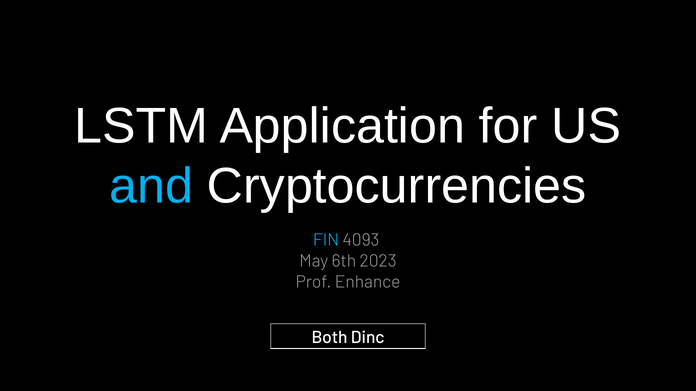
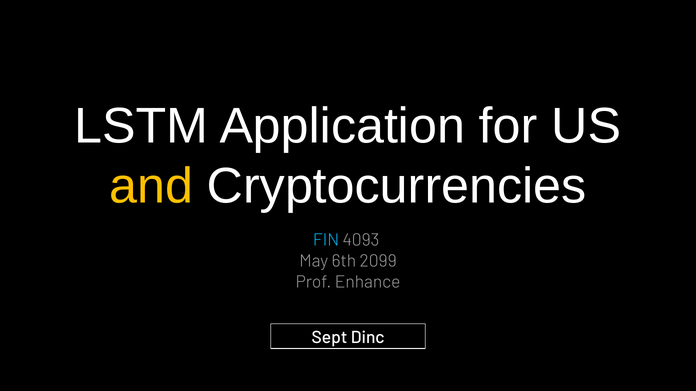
and colour: light blue -> yellow
2023: 2023 -> 2099
Both: Both -> Sept
